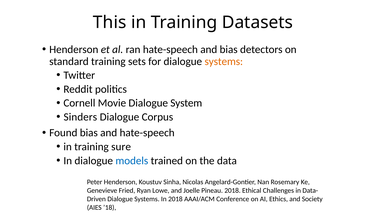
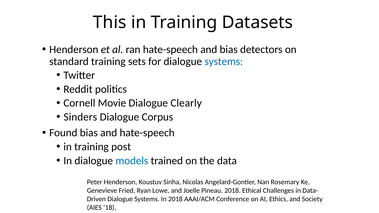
systems at (224, 61) colour: orange -> blue
System: System -> Clearly
sure: sure -> post
